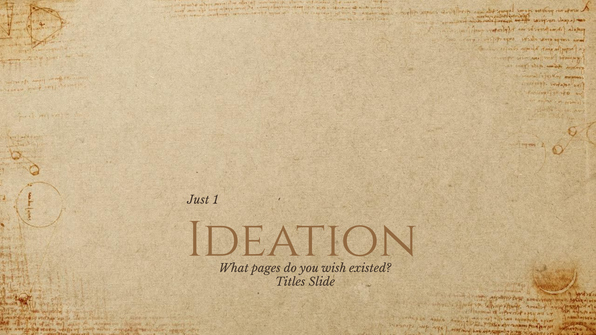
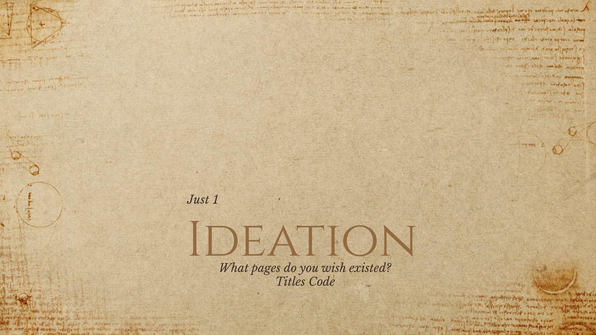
Slide: Slide -> Code
